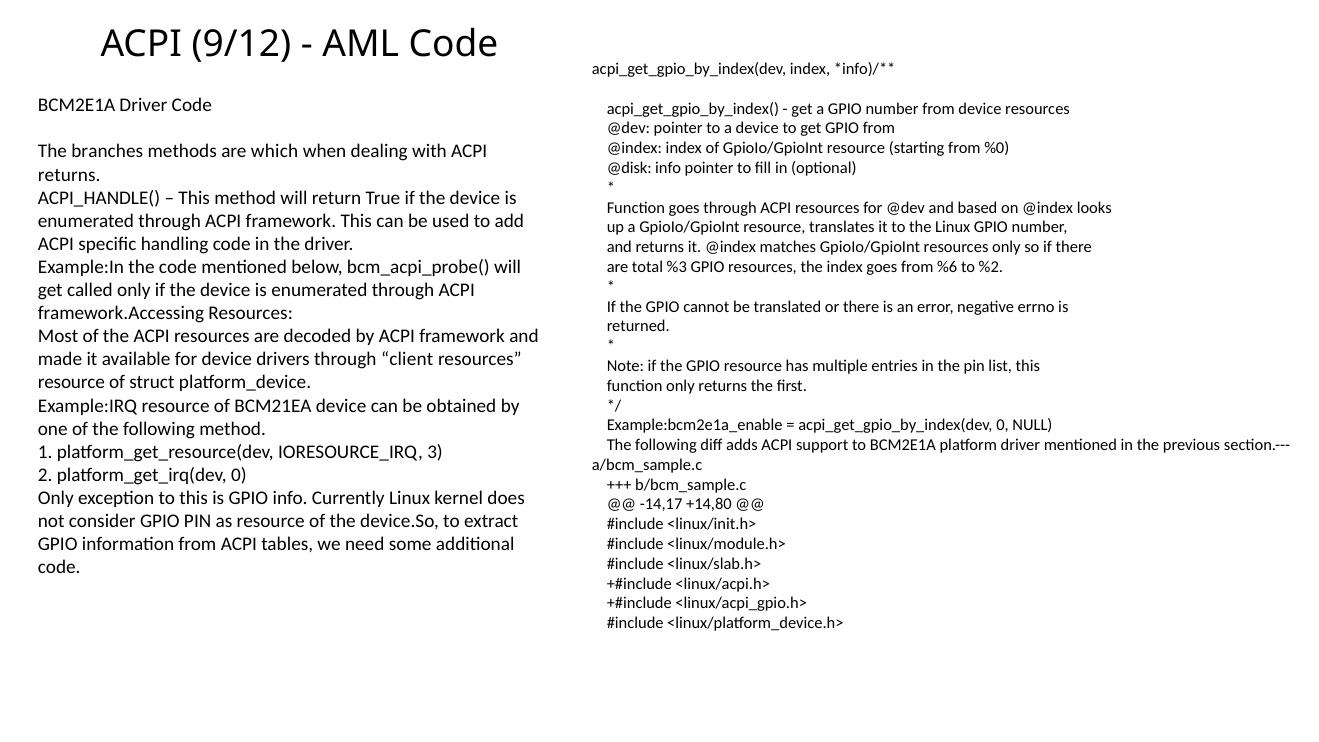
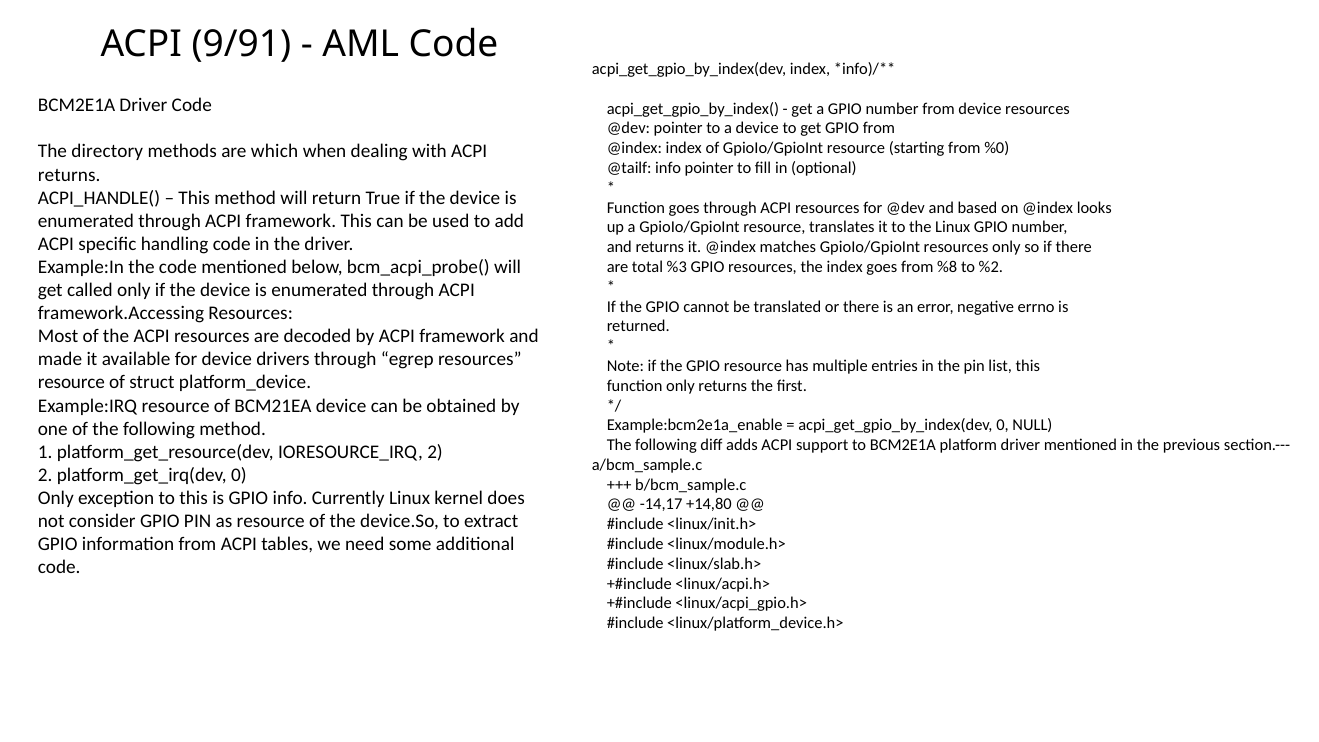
9/12: 9/12 -> 9/91
branches: branches -> directory
@disk: @disk -> @tailf
%6: %6 -> %8
client: client -> egrep
IORESOURCE_IRQ 3: 3 -> 2
